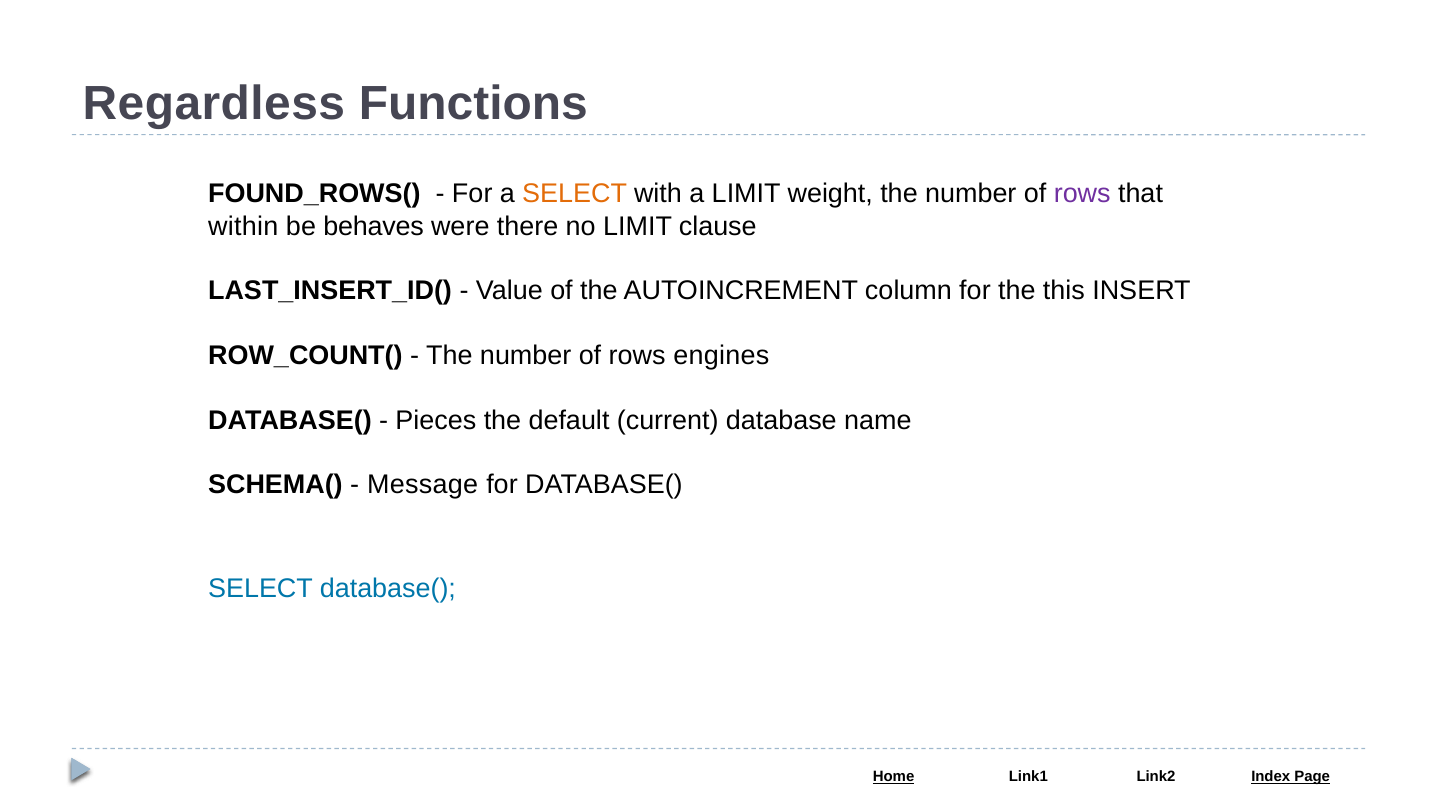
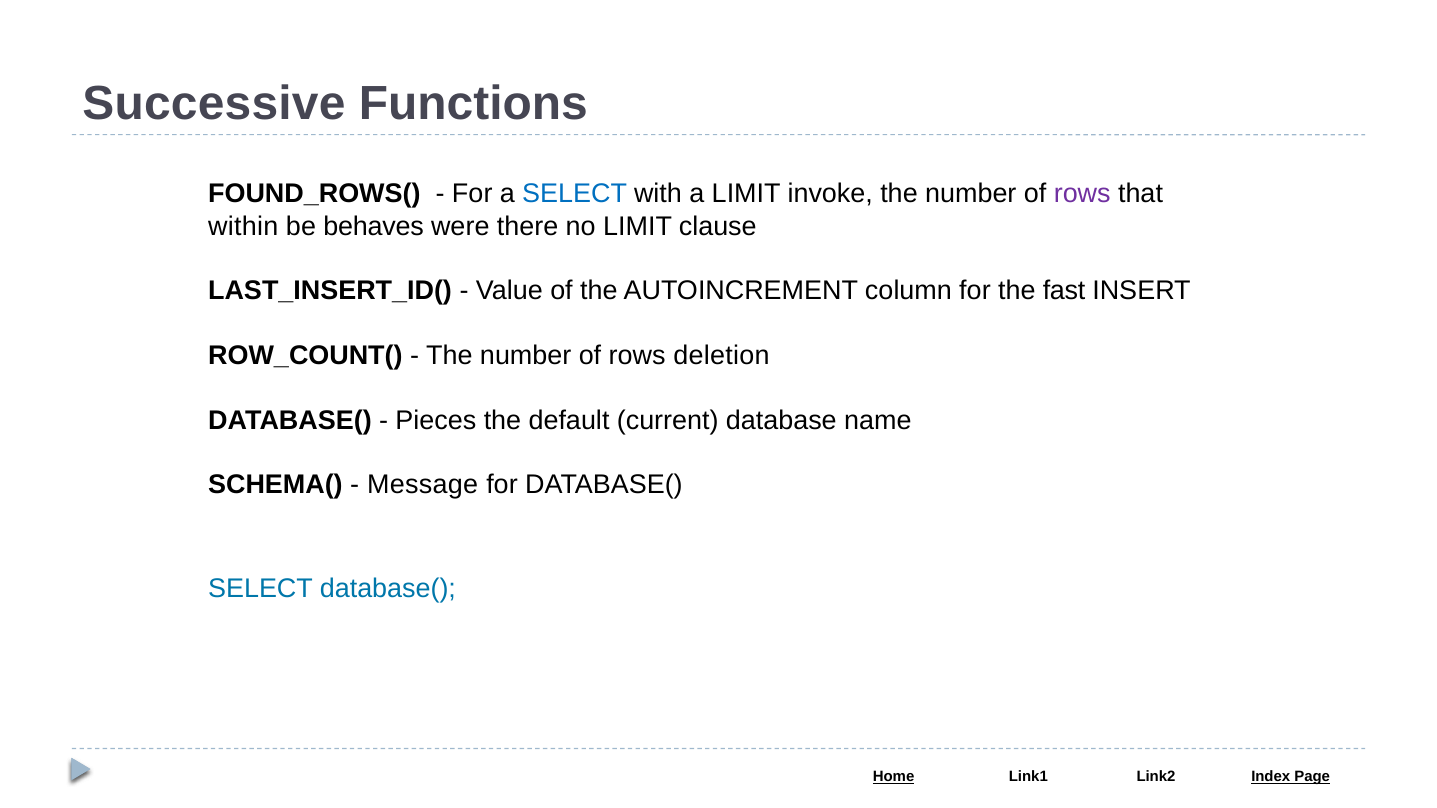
Regardless: Regardless -> Successive
SELECT at (575, 194) colour: orange -> blue
weight: weight -> invoke
this: this -> fast
engines: engines -> deletion
